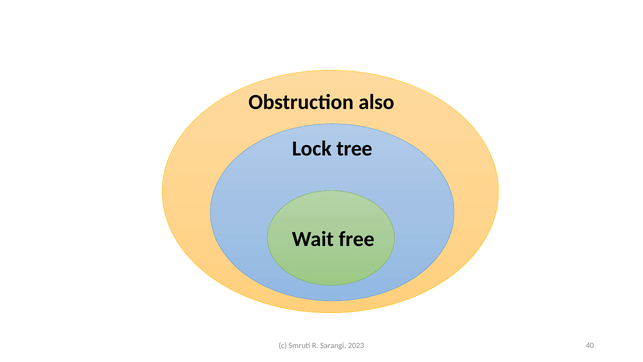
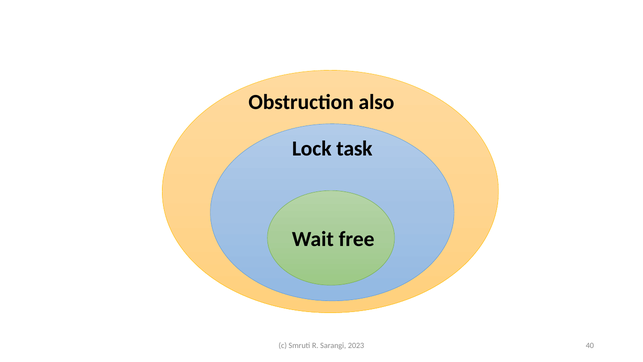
tree: tree -> task
